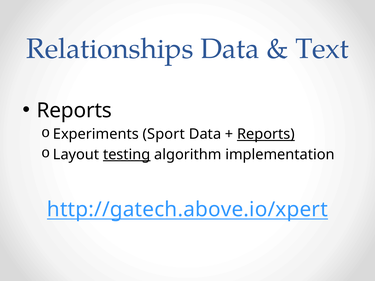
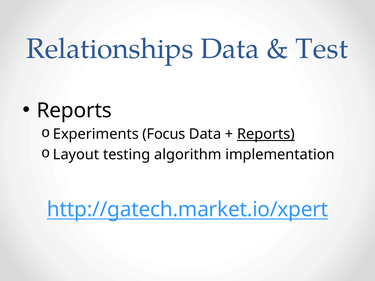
Text: Text -> Test
Sport: Sport -> Focus
testing underline: present -> none
http://gatech.above.io/xpert: http://gatech.above.io/xpert -> http://gatech.market.io/xpert
